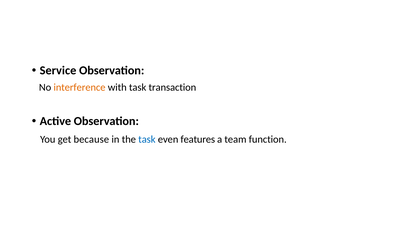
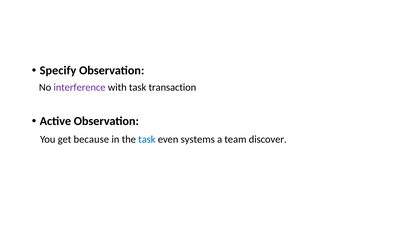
Service: Service -> Specify
interference colour: orange -> purple
features: features -> systems
function: function -> discover
